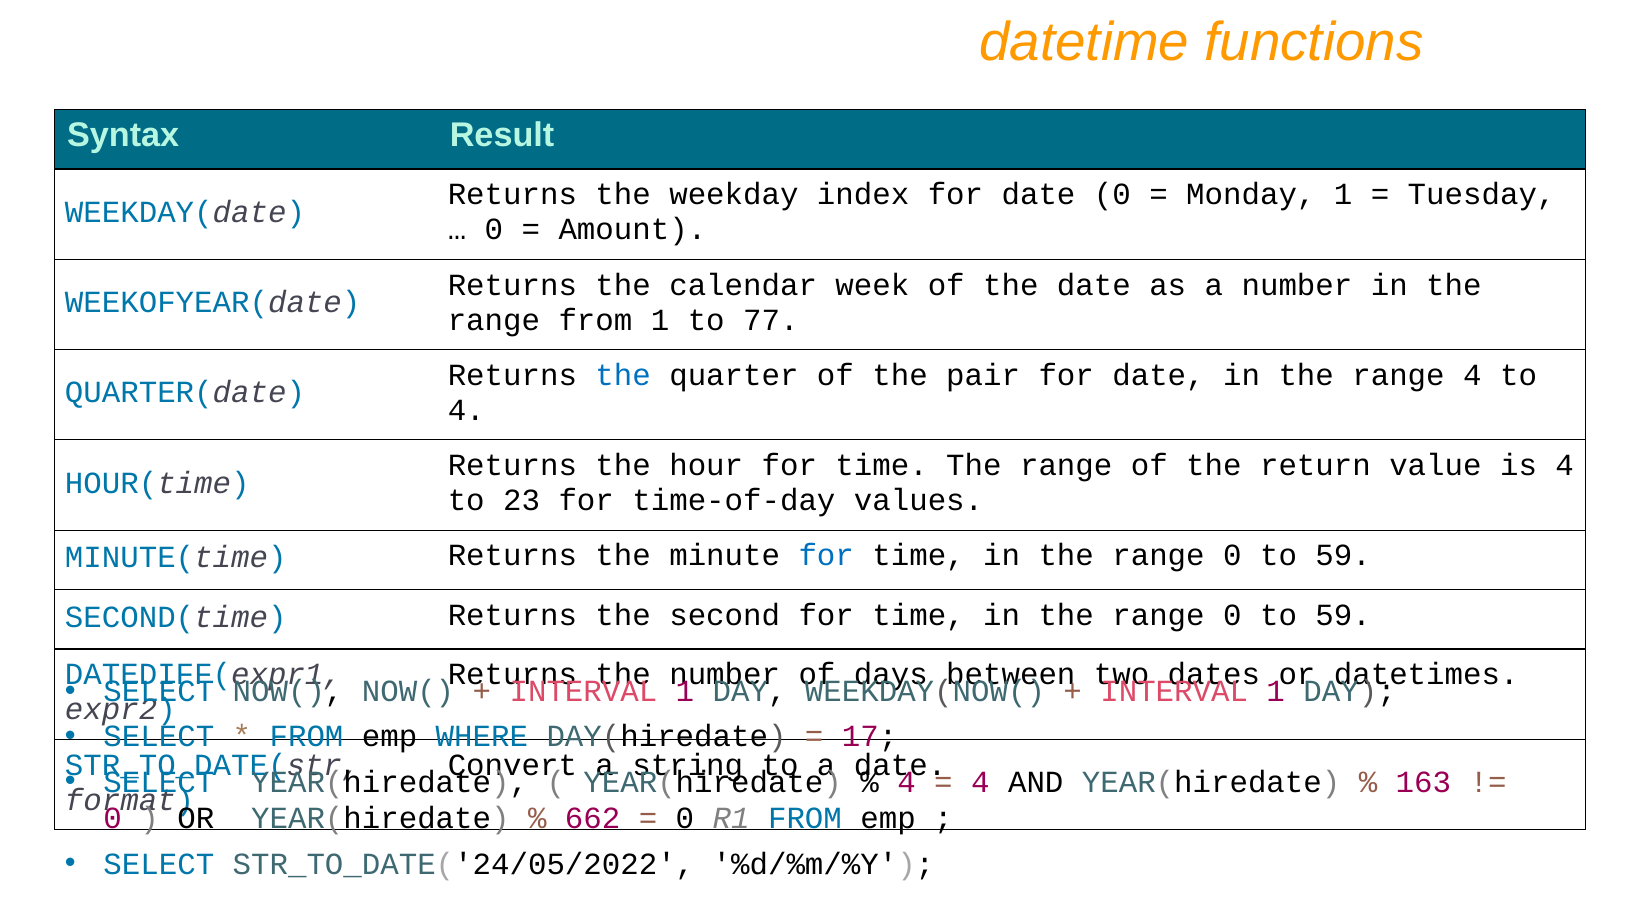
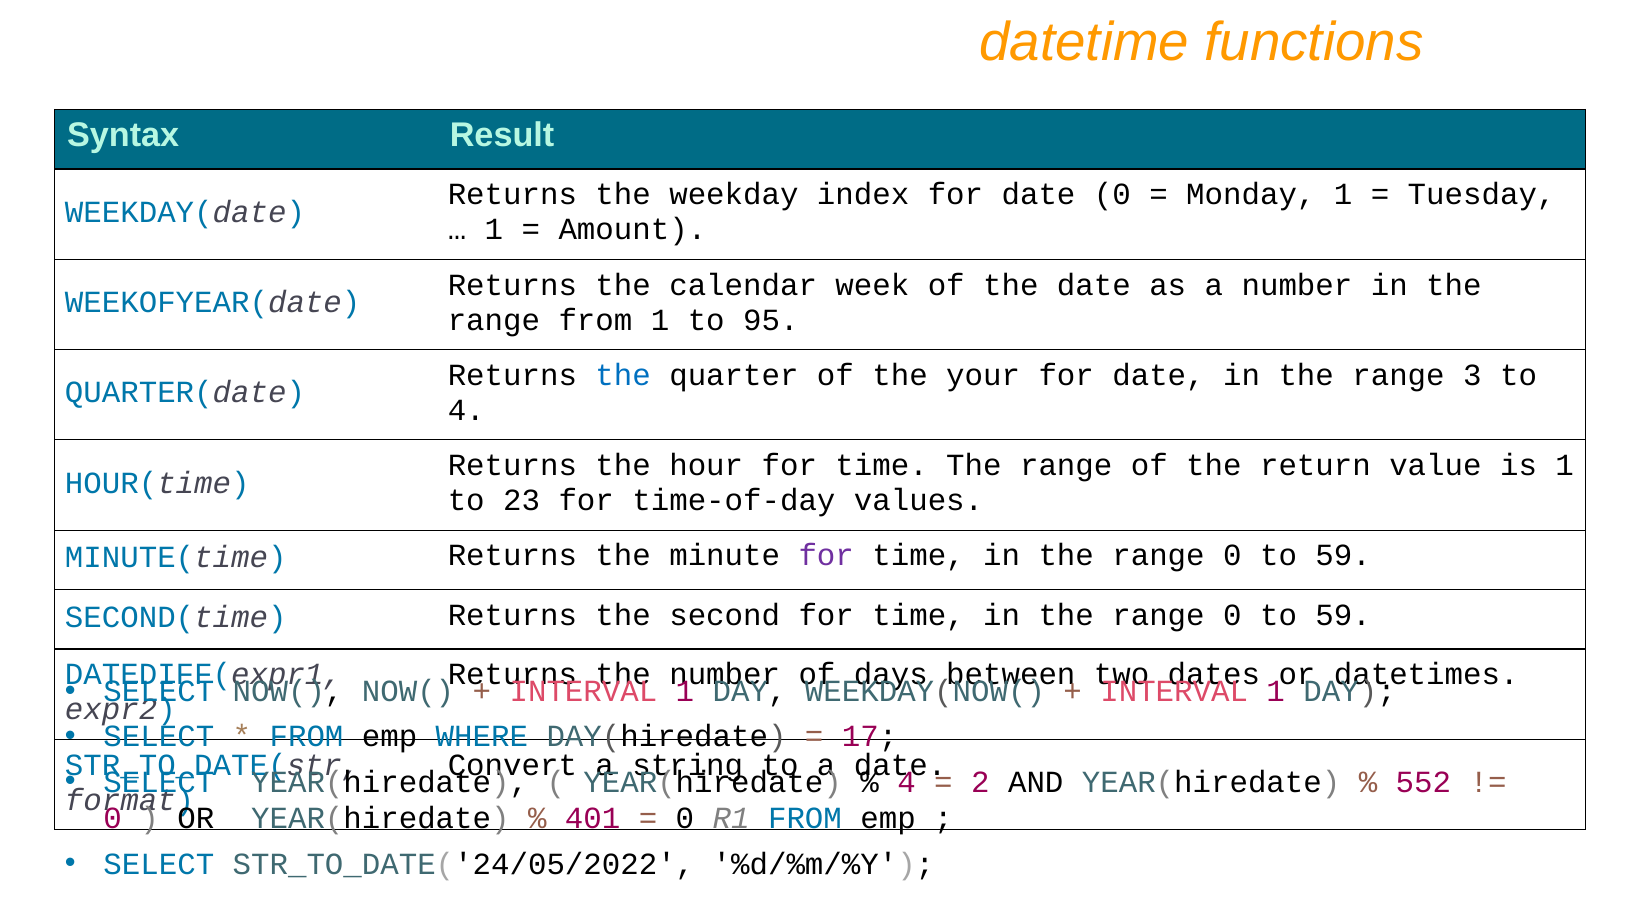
0 at (494, 230): 0 -> 1
77: 77 -> 95
pair: pair -> your
range 4: 4 -> 3
is 4: 4 -> 1
for at (826, 556) colour: blue -> purple
4 at (980, 782): 4 -> 2
163: 163 -> 552
662: 662 -> 401
